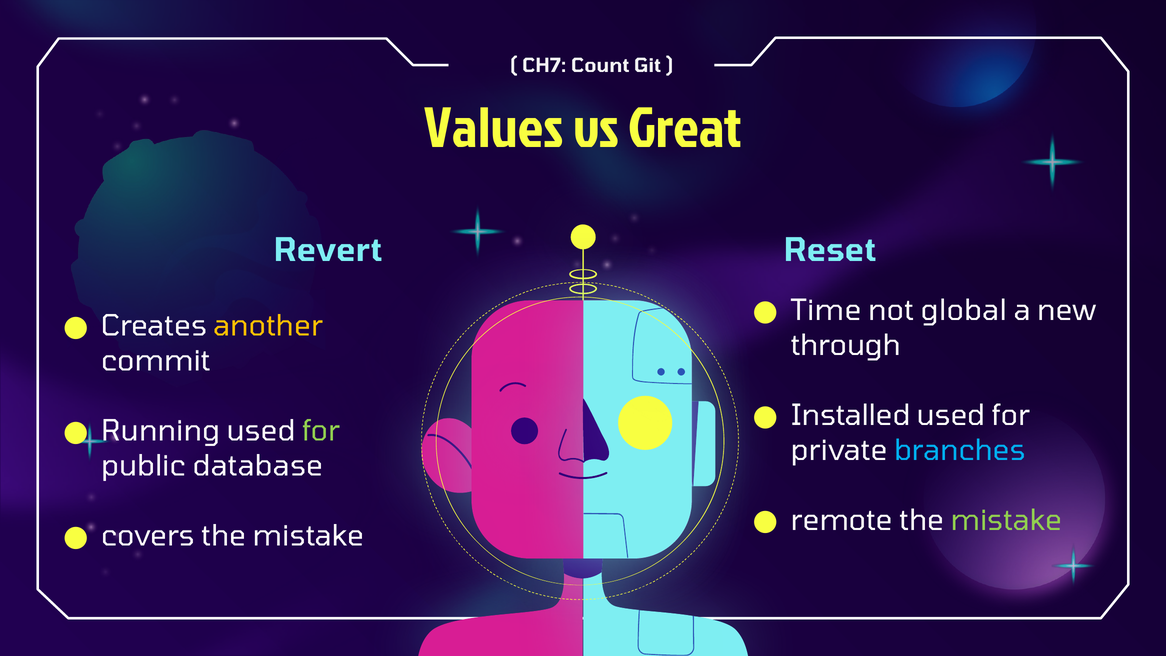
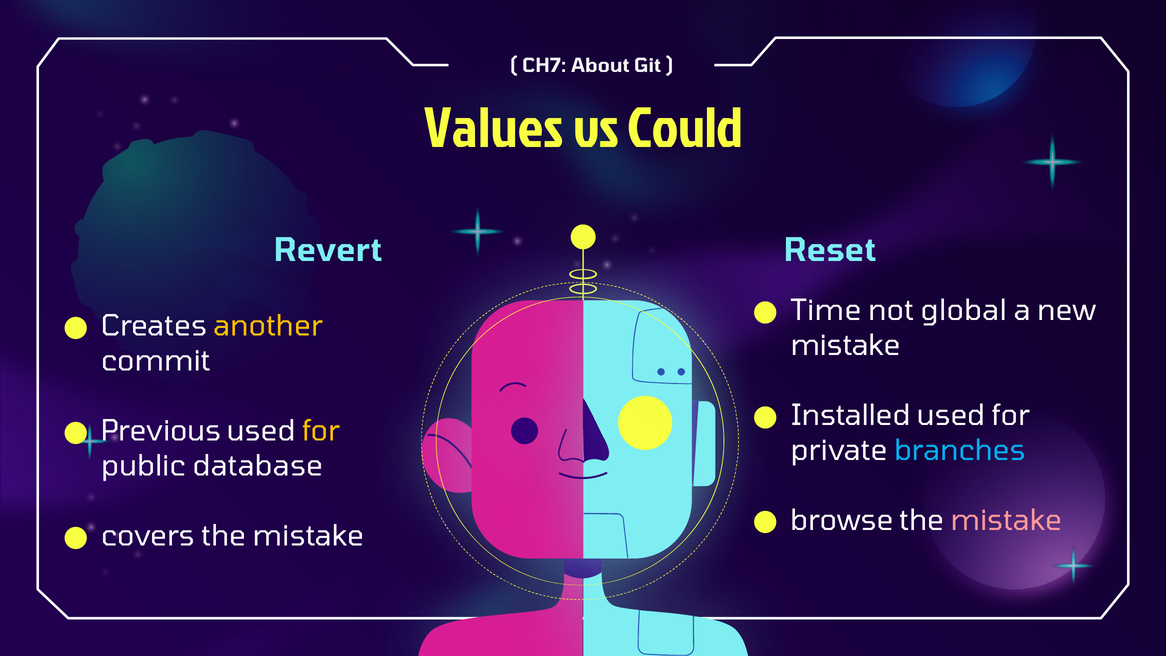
Count: Count -> About
Great: Great -> Could
through at (846, 345): through -> mistake
Running: Running -> Previous
for at (321, 431) colour: light green -> yellow
remote: remote -> browse
mistake at (1006, 520) colour: light green -> pink
